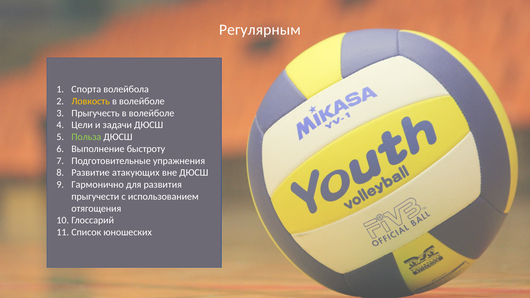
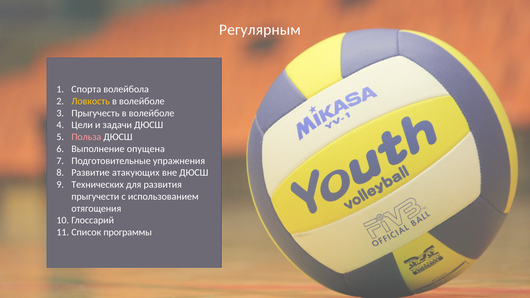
Польза colour: light green -> pink
быстроту: быстроту -> опущена
Гармонично: Гармонично -> Технических
юношеских: юношеских -> программы
